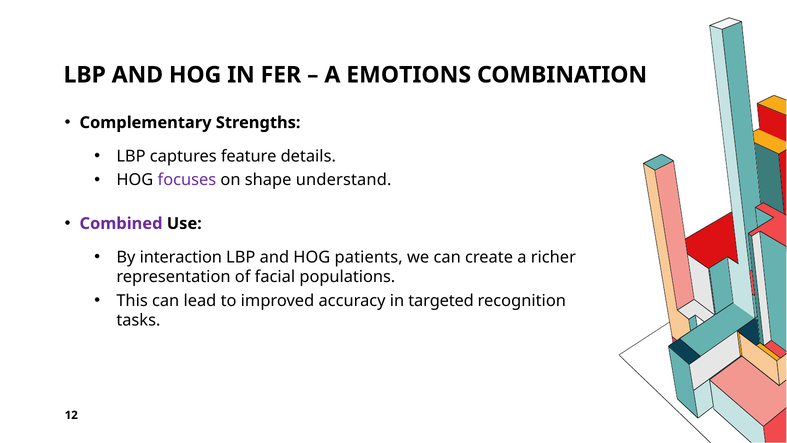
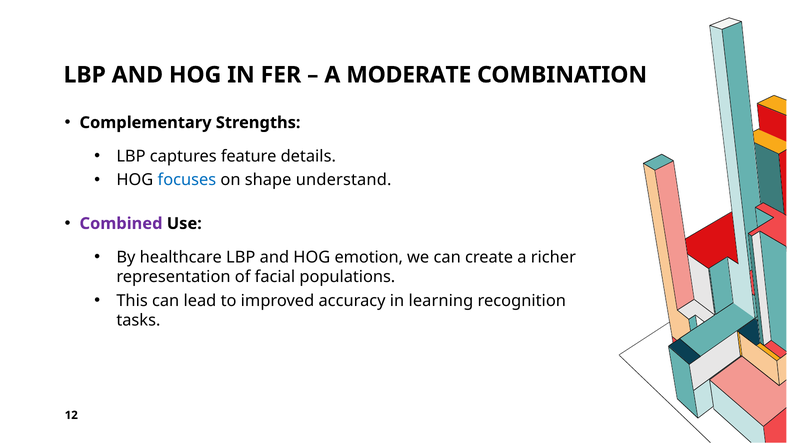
EMOTIONS: EMOTIONS -> MODERATE
focuses colour: purple -> blue
interaction: interaction -> healthcare
patients: patients -> emotion
targeted: targeted -> learning
